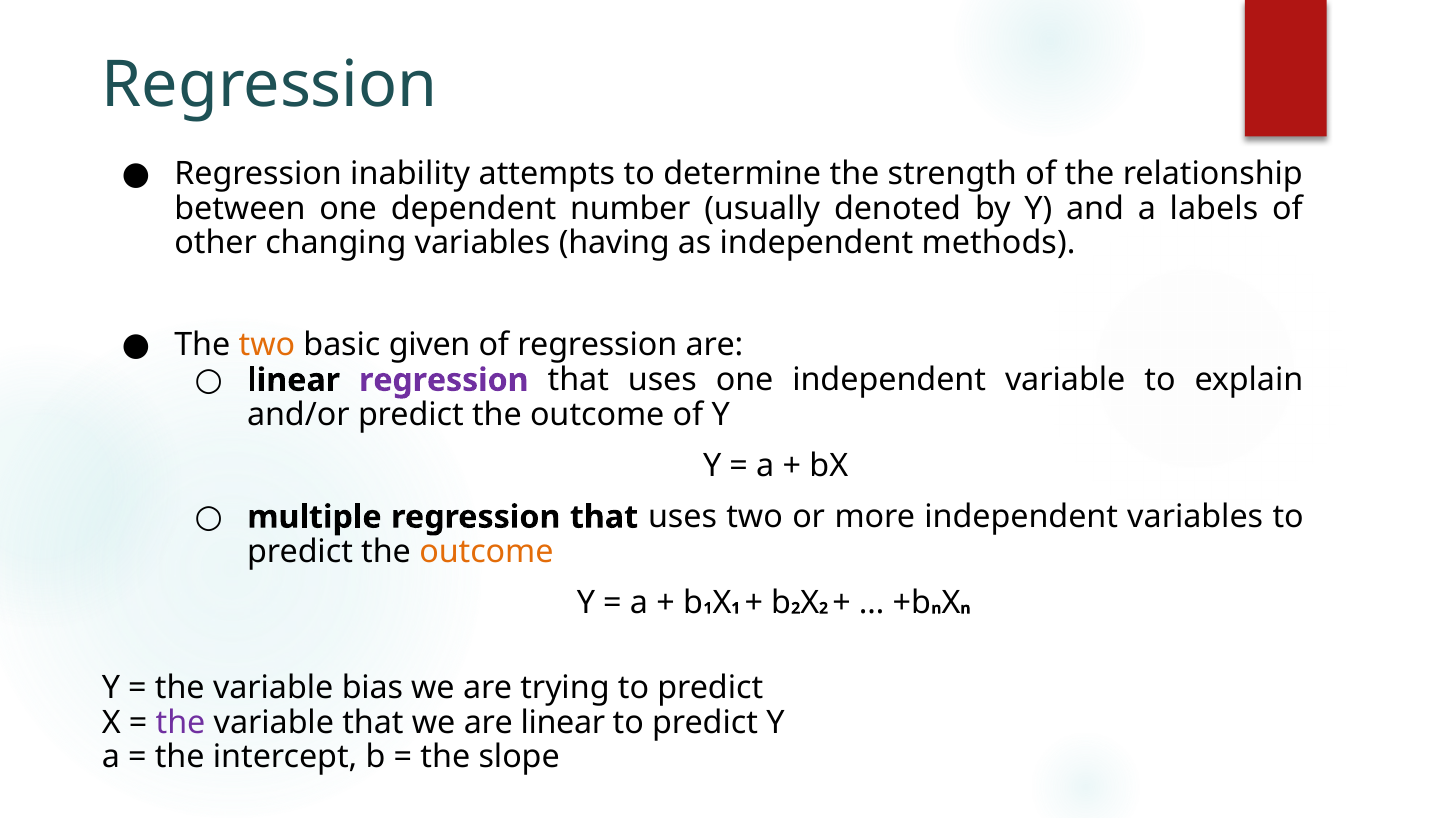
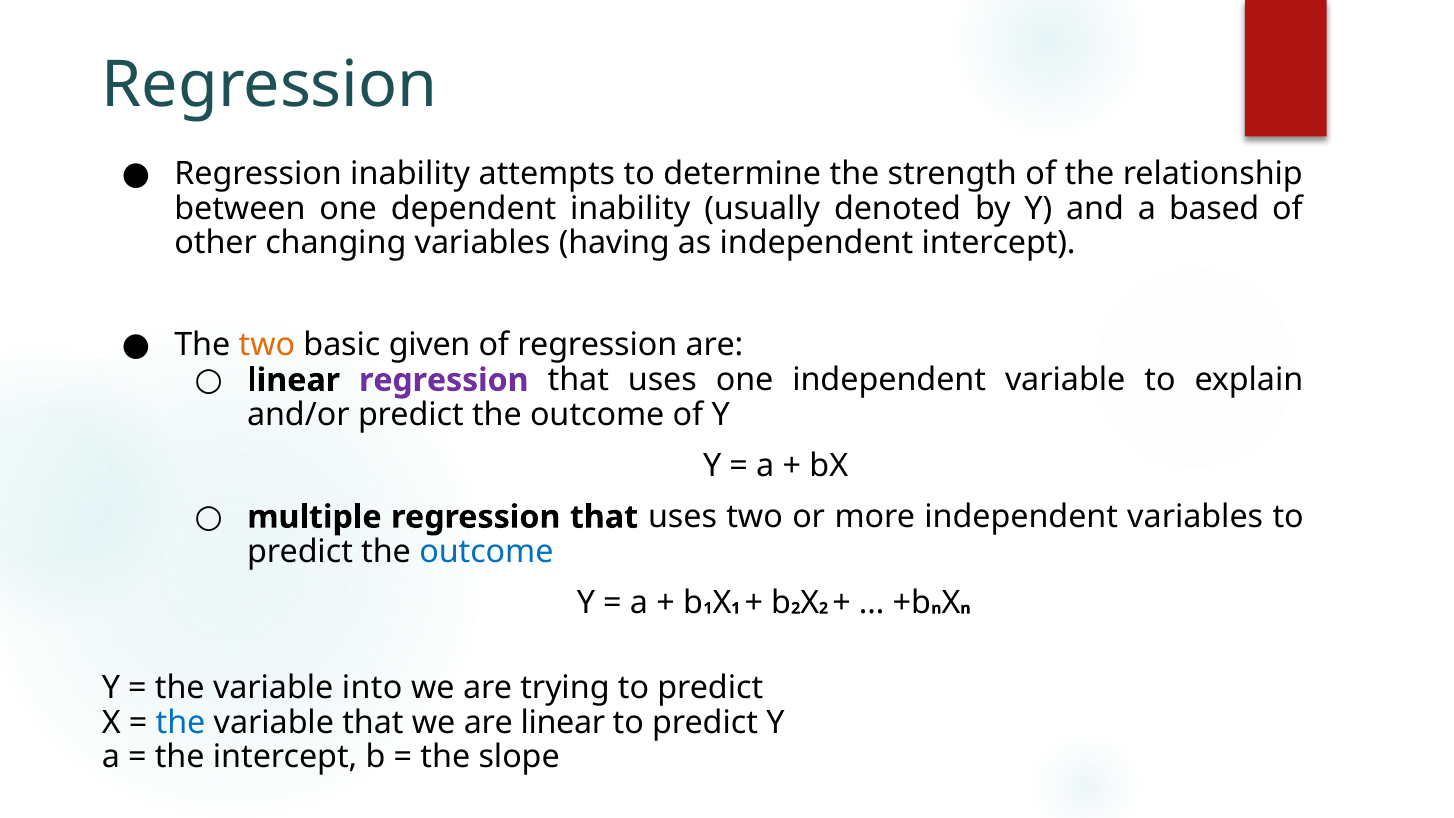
dependent number: number -> inability
labels: labels -> based
independent methods: methods -> intercept
outcome at (486, 552) colour: orange -> blue
bias: bias -> into
the at (181, 722) colour: purple -> blue
